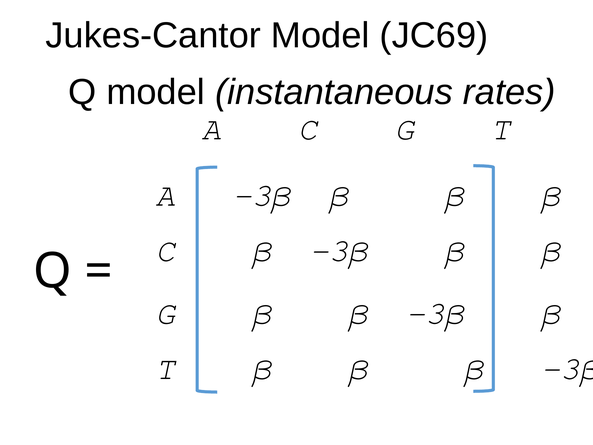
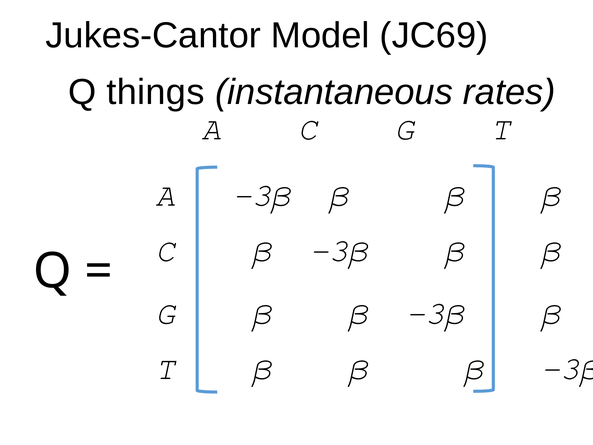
Q model: model -> things
